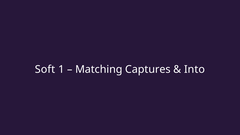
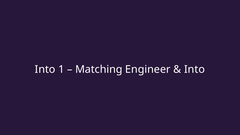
Soft at (45, 69): Soft -> Into
Captures: Captures -> Engineer
